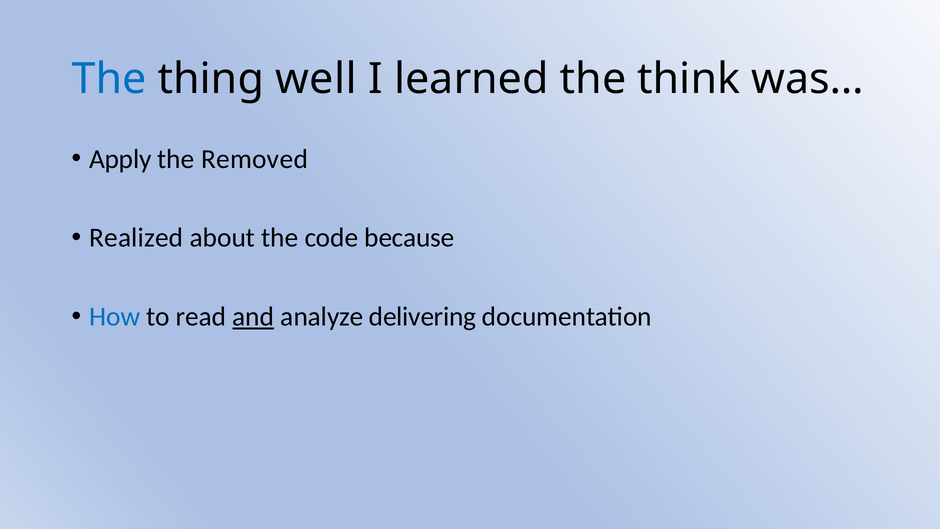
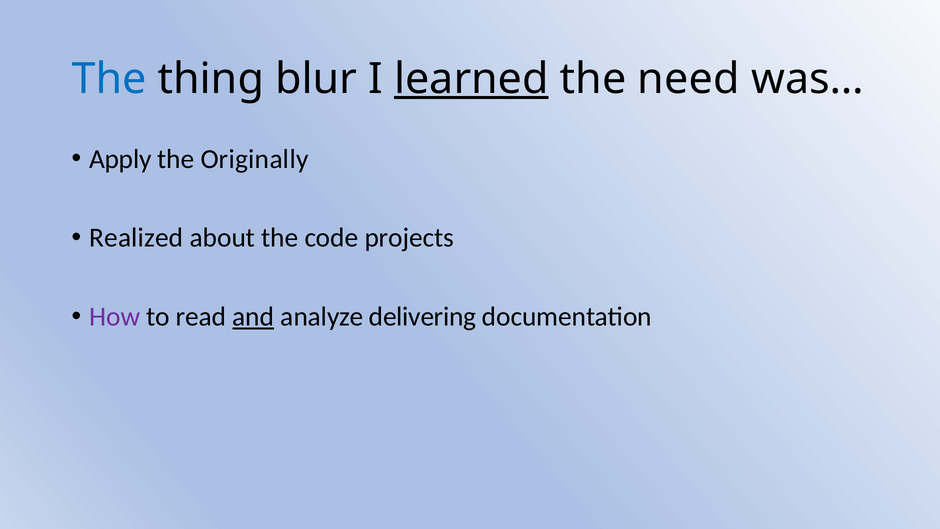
well: well -> blur
learned underline: none -> present
think: think -> need
Removed: Removed -> Originally
because: because -> projects
How colour: blue -> purple
